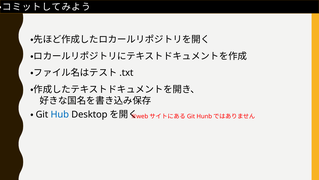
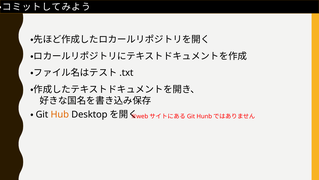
Hub colour: blue -> orange
